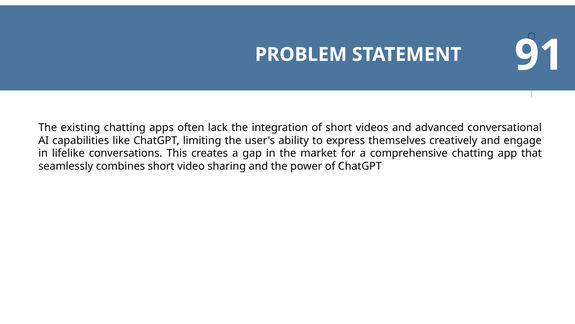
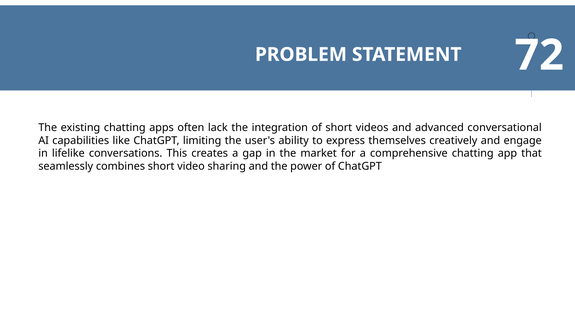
91: 91 -> 72
